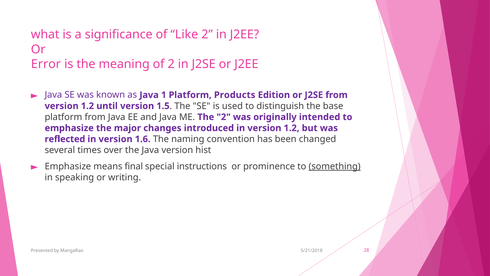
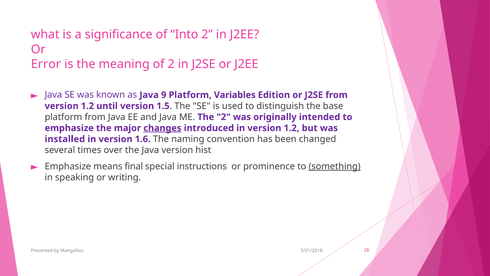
Like: Like -> Into
1: 1 -> 9
Products: Products -> Variables
changes underline: none -> present
reflected: reflected -> installed
